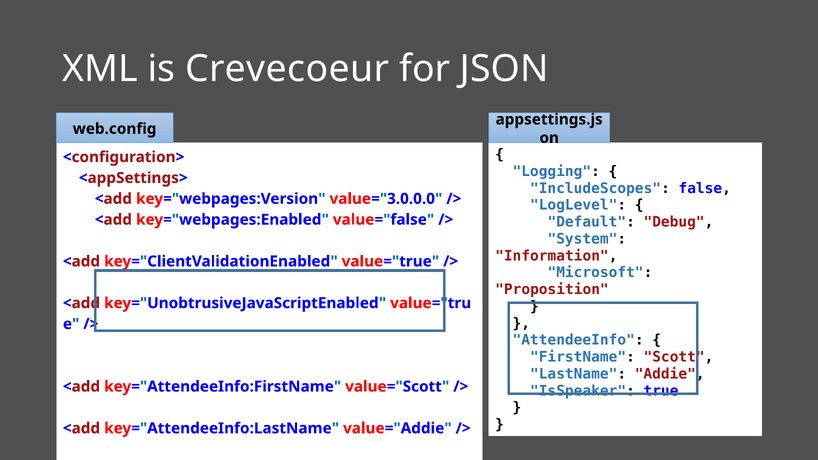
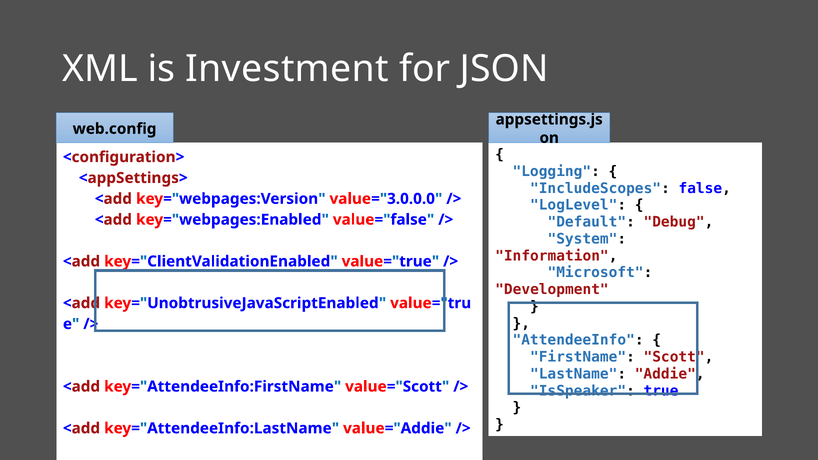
Crevecoeur: Crevecoeur -> Investment
Proposition: Proposition -> Development
